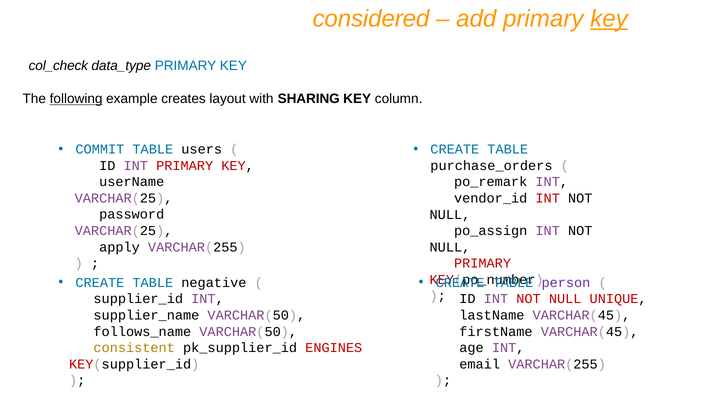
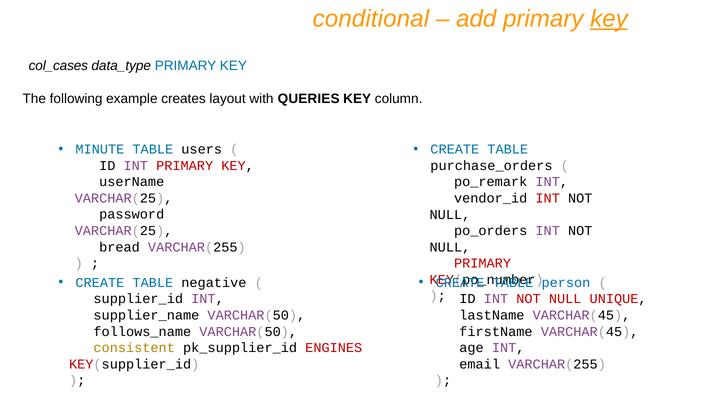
considered: considered -> conditional
col_check: col_check -> col_cases
following underline: present -> none
SHARING: SHARING -> QUERIES
COMMIT: COMMIT -> MINUTE
po_assign: po_assign -> po_orders
apply: apply -> bread
person colour: purple -> blue
